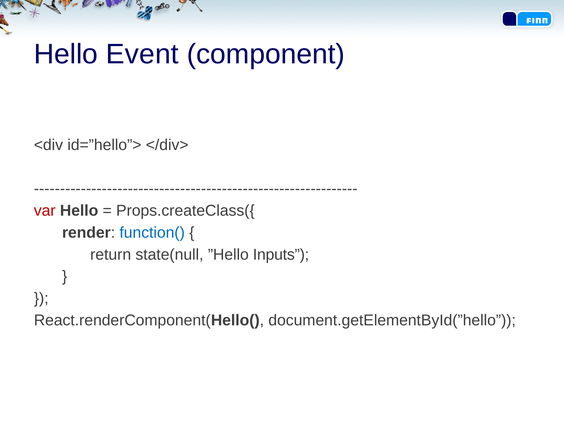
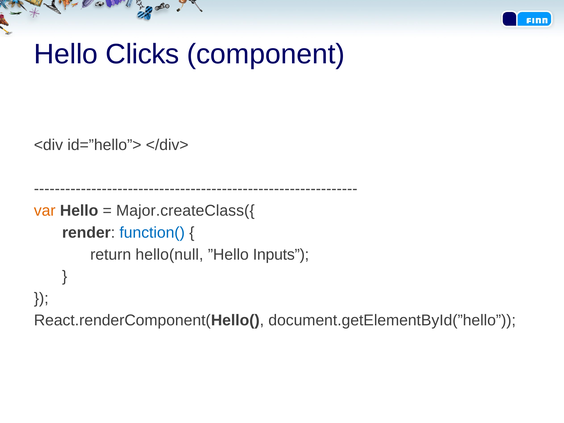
Event: Event -> Clicks
var colour: red -> orange
Props.createClass({: Props.createClass({ -> Major.createClass({
state(null: state(null -> hello(null
